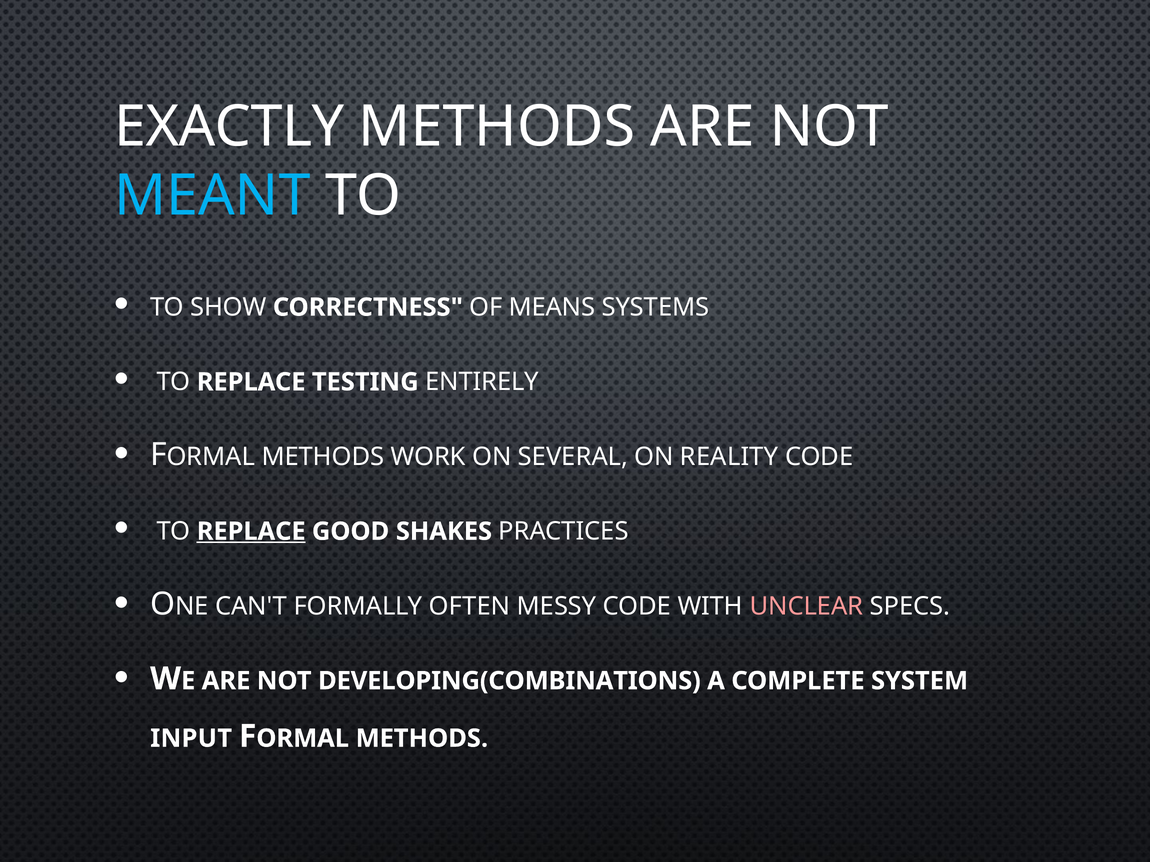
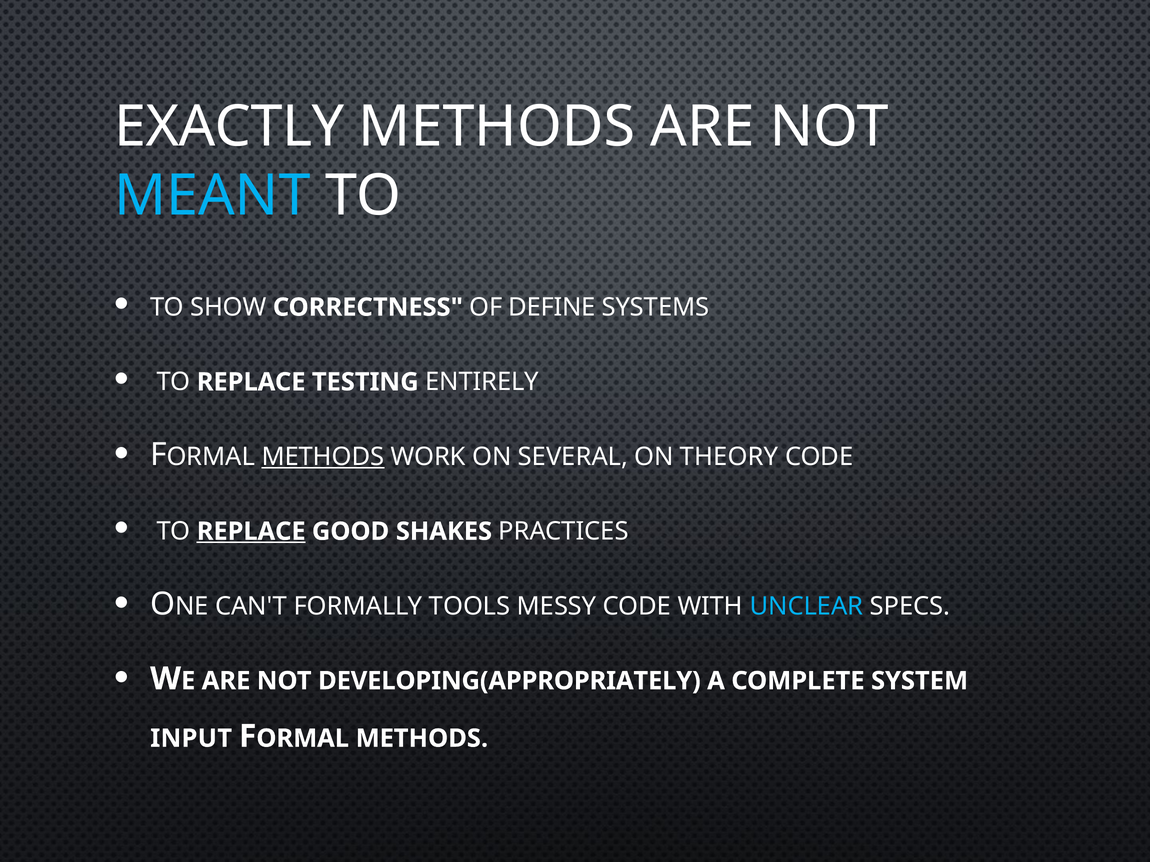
MEANS: MEANS -> DEFINE
METHODS at (323, 457) underline: none -> present
REALITY: REALITY -> THEORY
OFTEN: OFTEN -> TOOLS
UNCLEAR colour: pink -> light blue
DEVELOPING(COMBINATIONS: DEVELOPING(COMBINATIONS -> DEVELOPING(APPROPRIATELY
